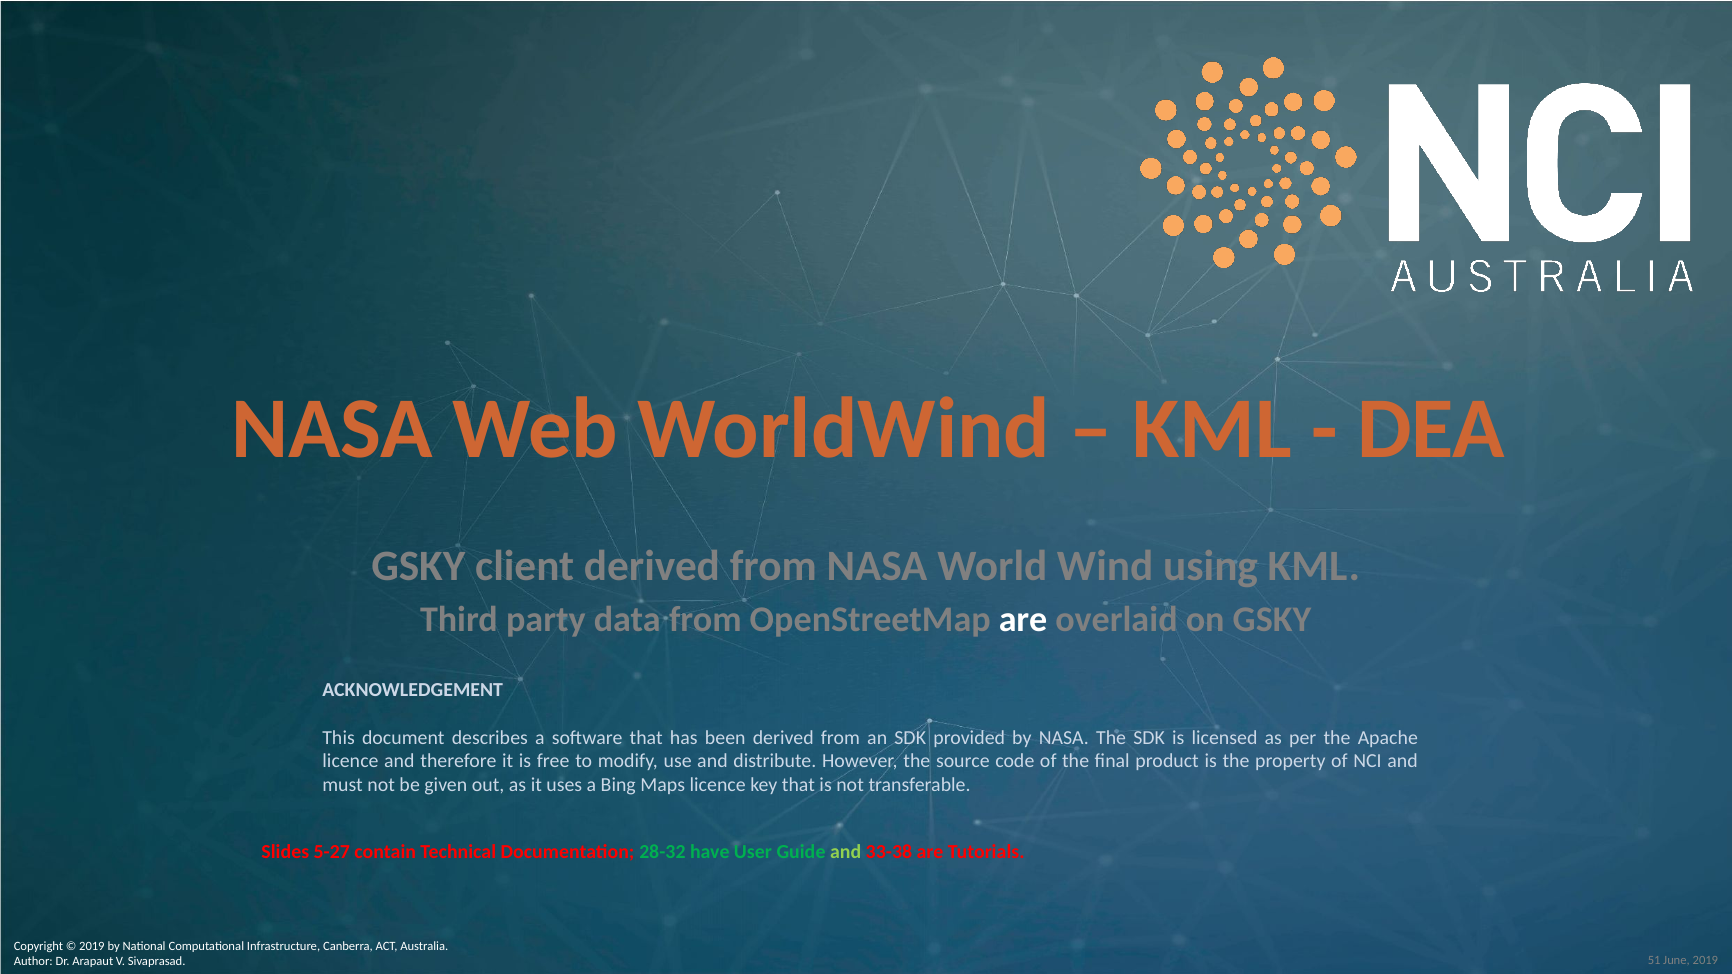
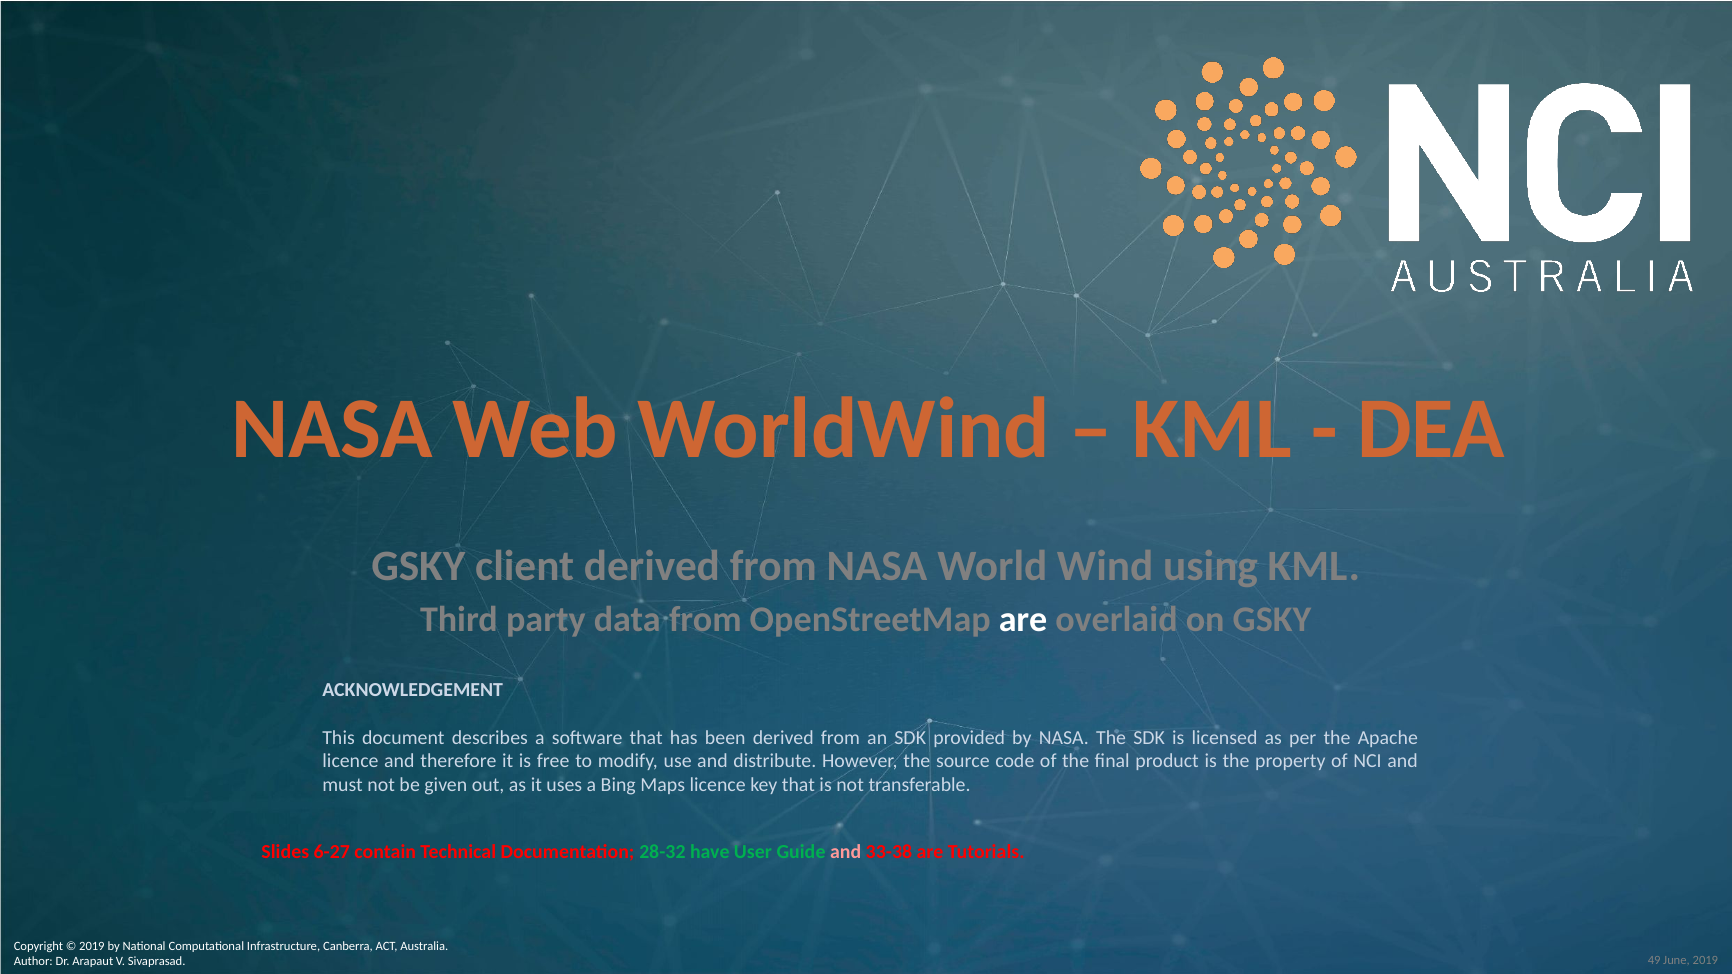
5-27: 5-27 -> 6-27
and at (846, 852) colour: light green -> pink
51: 51 -> 49
